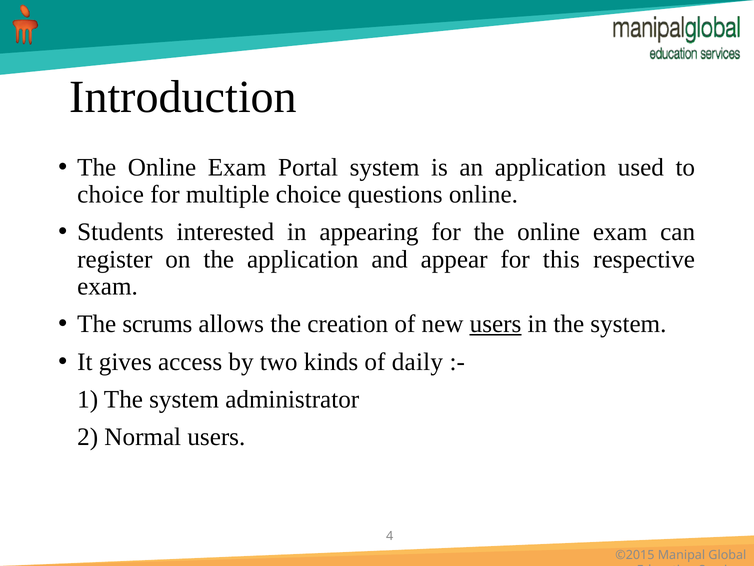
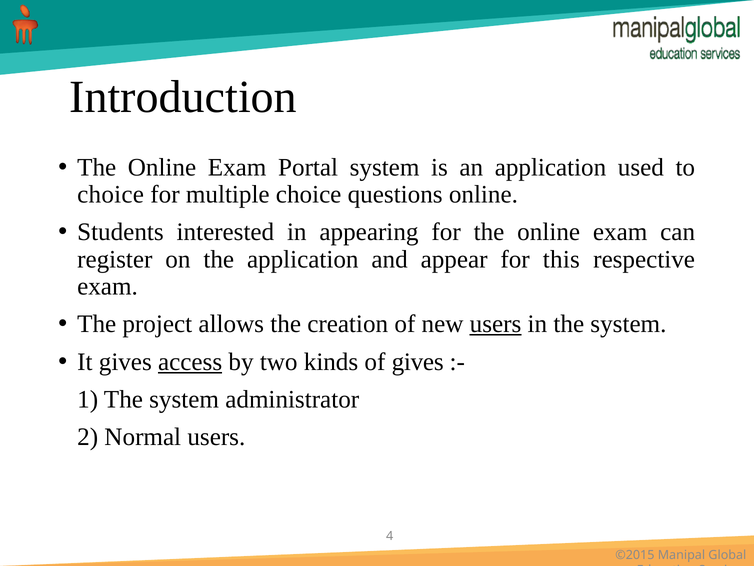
scrums: scrums -> project
access underline: none -> present
of daily: daily -> gives
